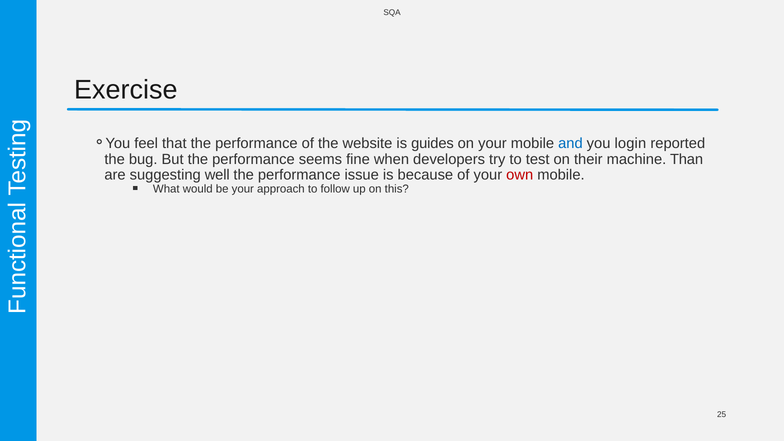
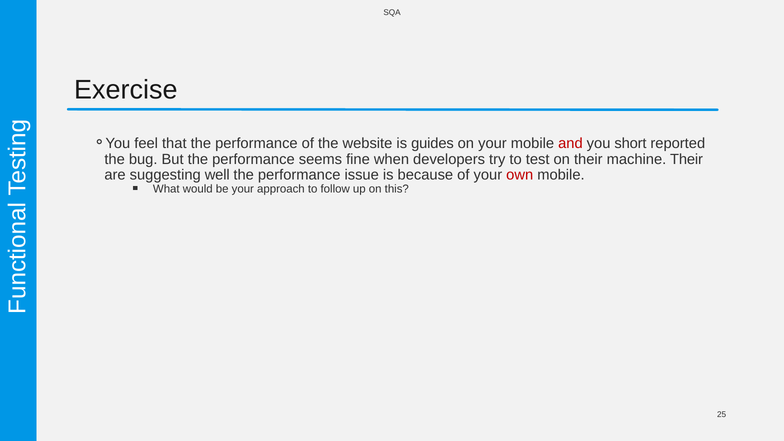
and colour: blue -> red
login: login -> short
machine Than: Than -> Their
